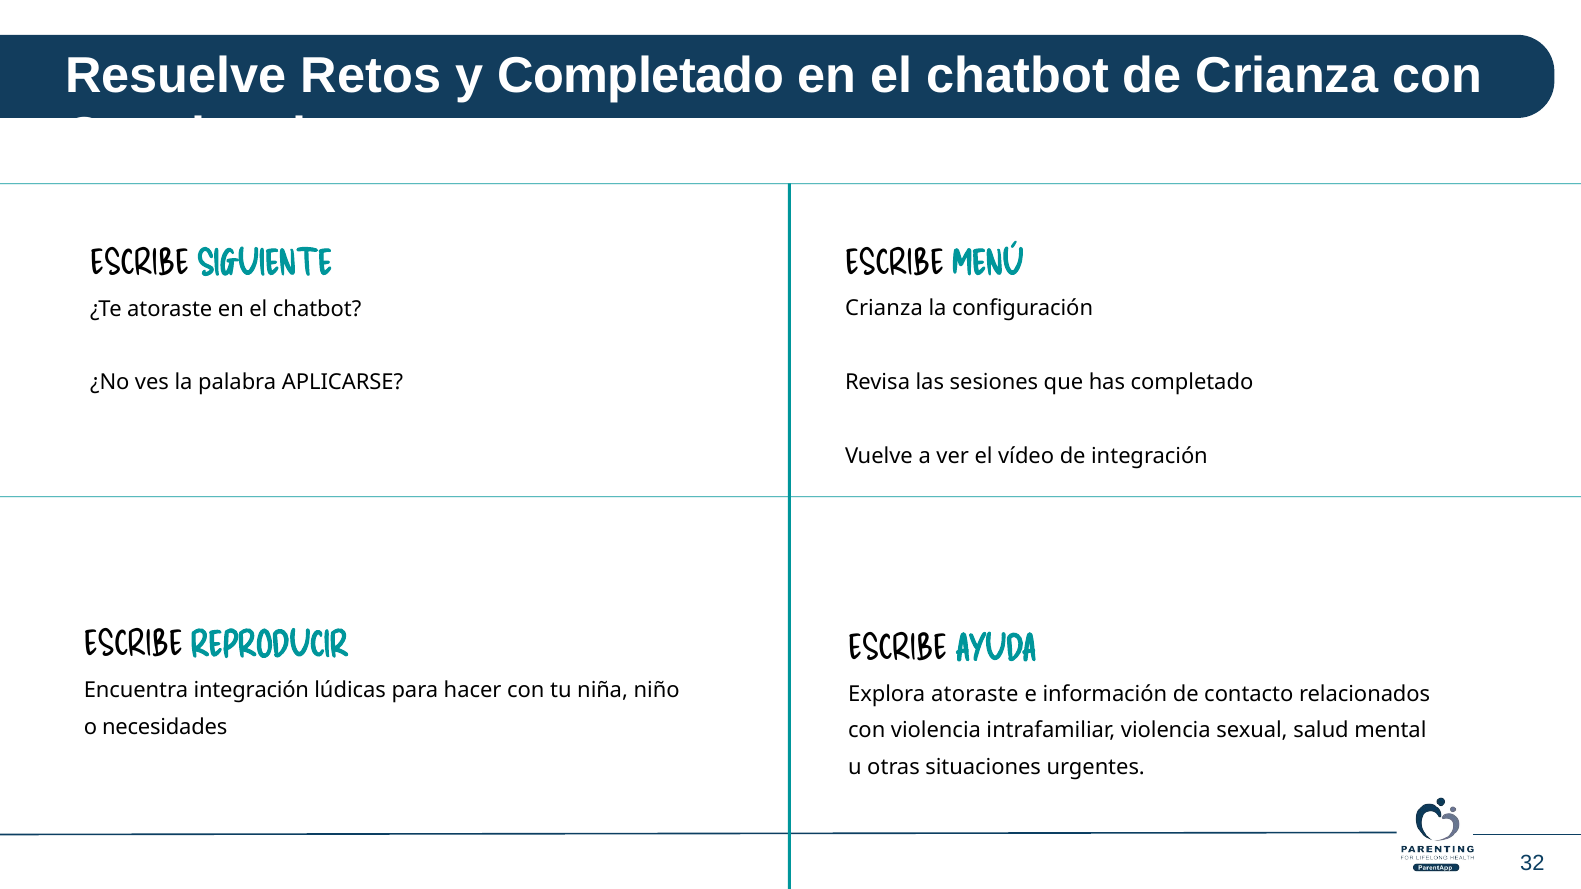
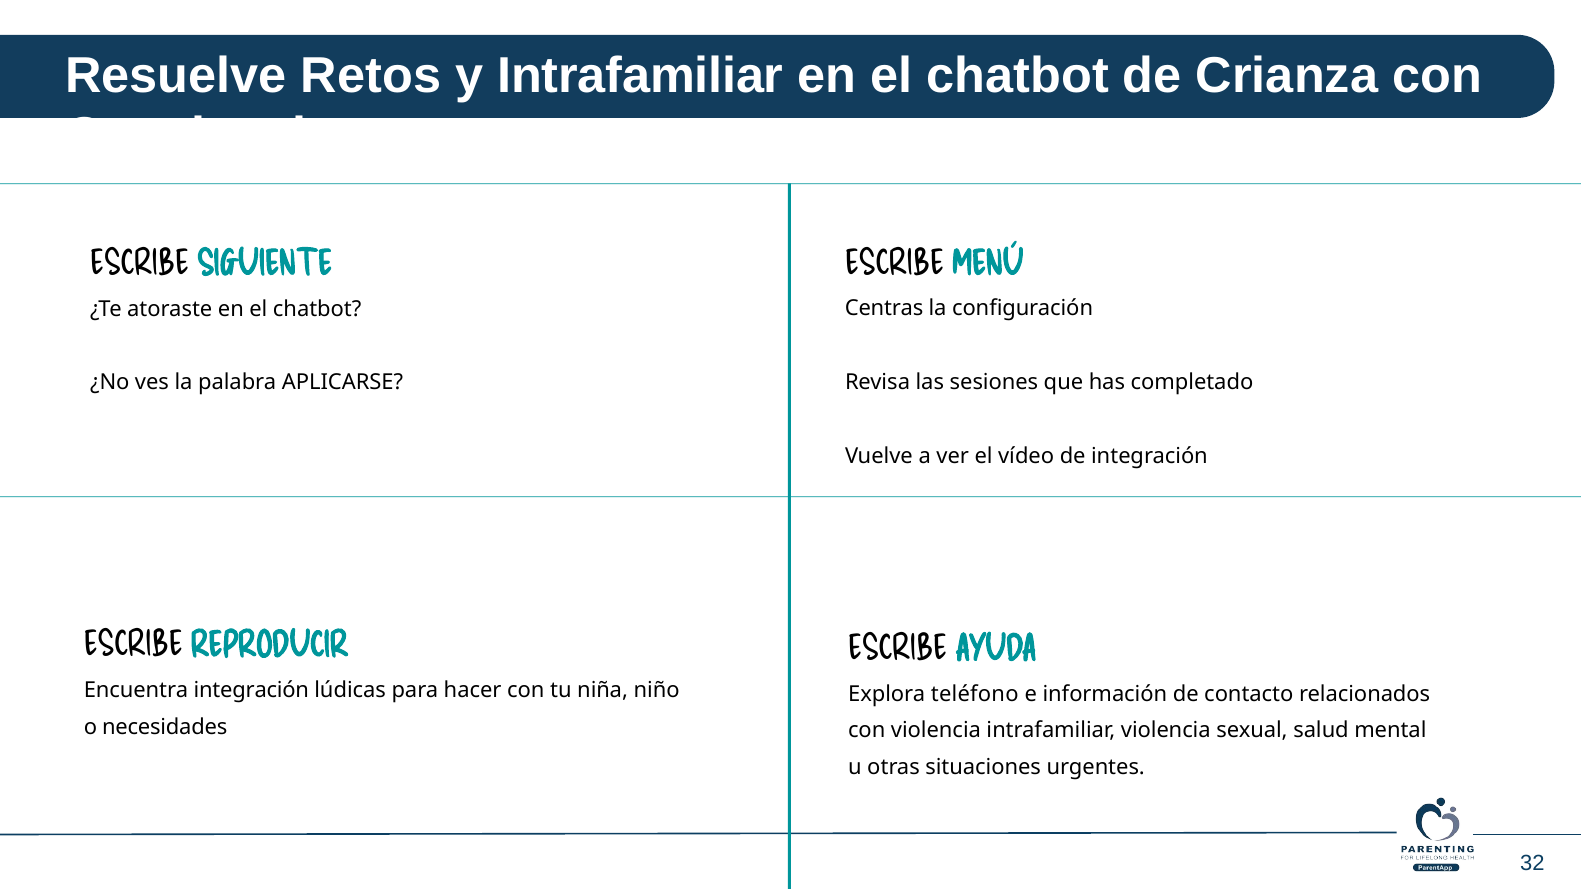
y Completado: Completado -> Intrafamiliar
Crianza at (884, 309): Crianza -> Centras
Explora atoraste: atoraste -> teléfono
